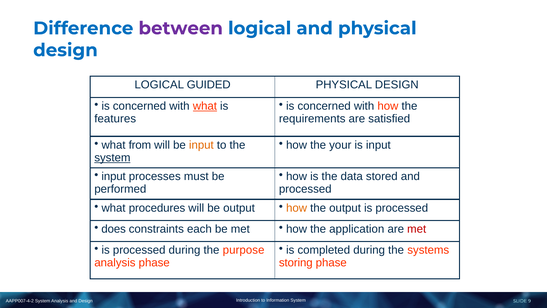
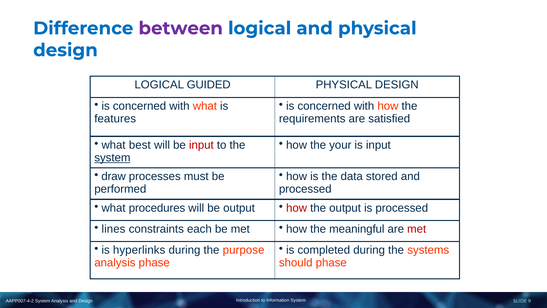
what at (205, 106) underline: present -> none
from: from -> best
input at (201, 145) colour: orange -> red
input at (114, 176): input -> draw
how at (297, 208) colour: orange -> red
does: does -> lines
application: application -> meaningful
processed at (139, 250): processed -> hyperlinks
storing: storing -> should
